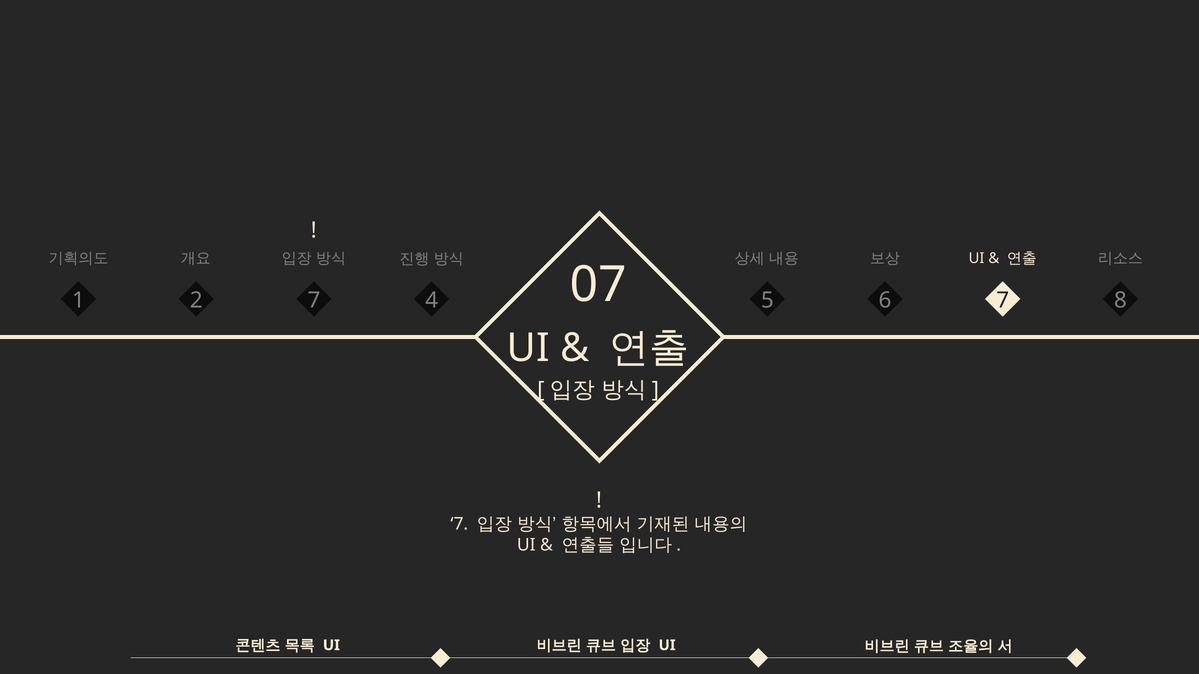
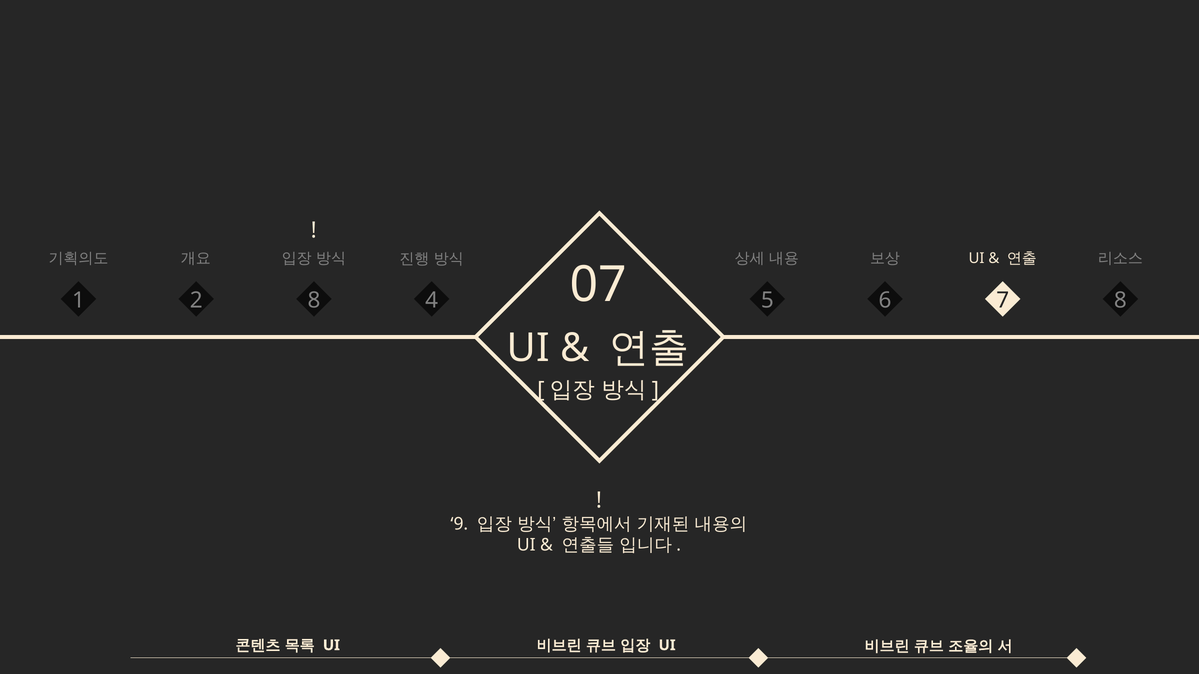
2 7: 7 -> 8
7 at (459, 525): 7 -> 9
